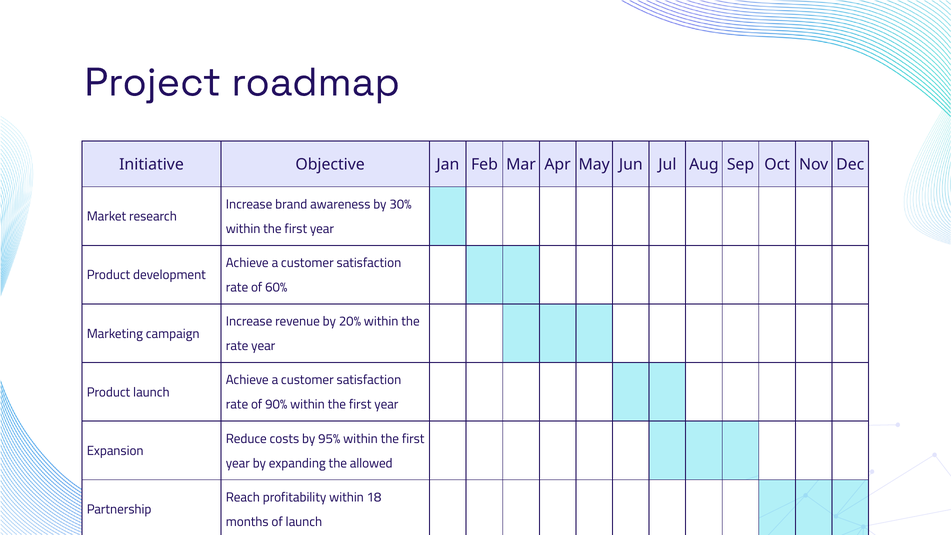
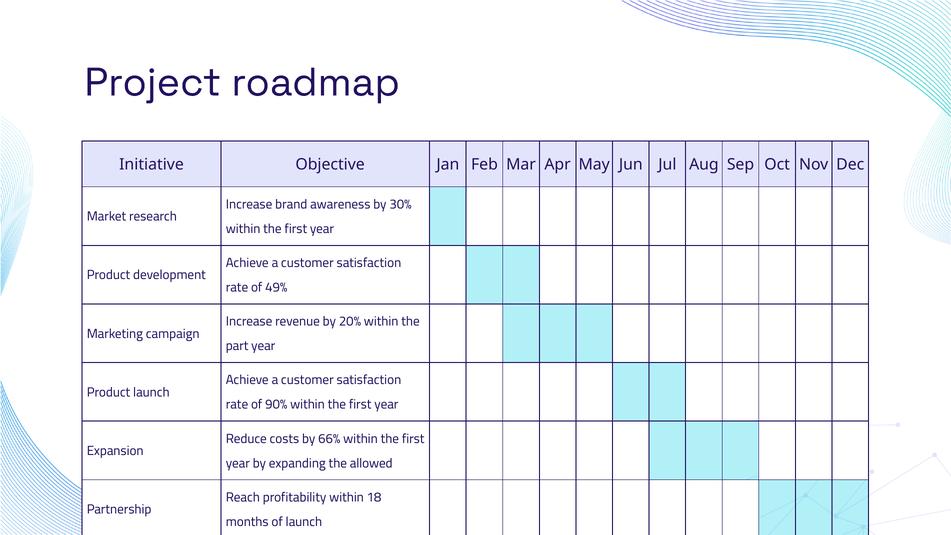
60%: 60% -> 49%
rate at (237, 346): rate -> part
95%: 95% -> 66%
